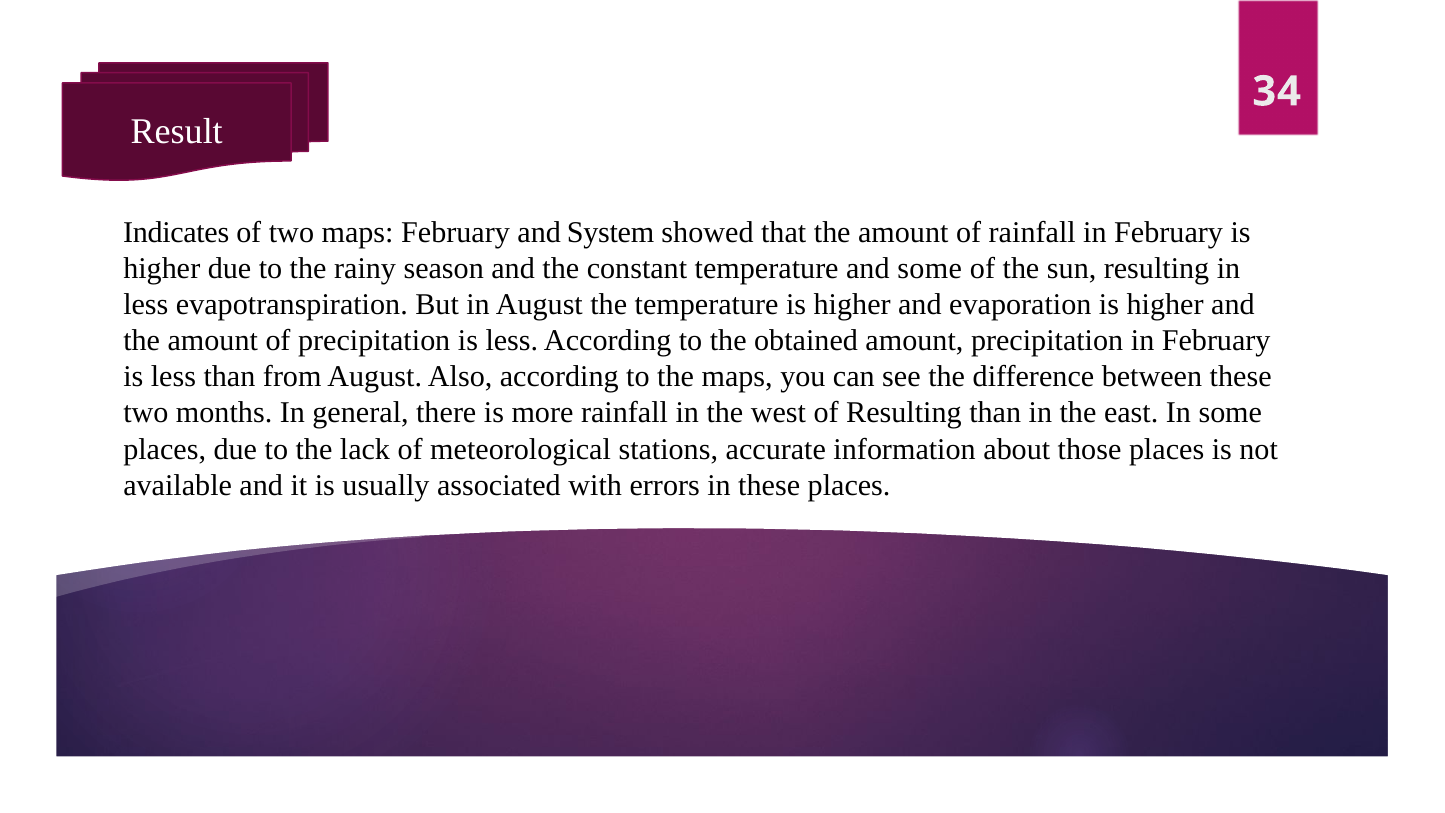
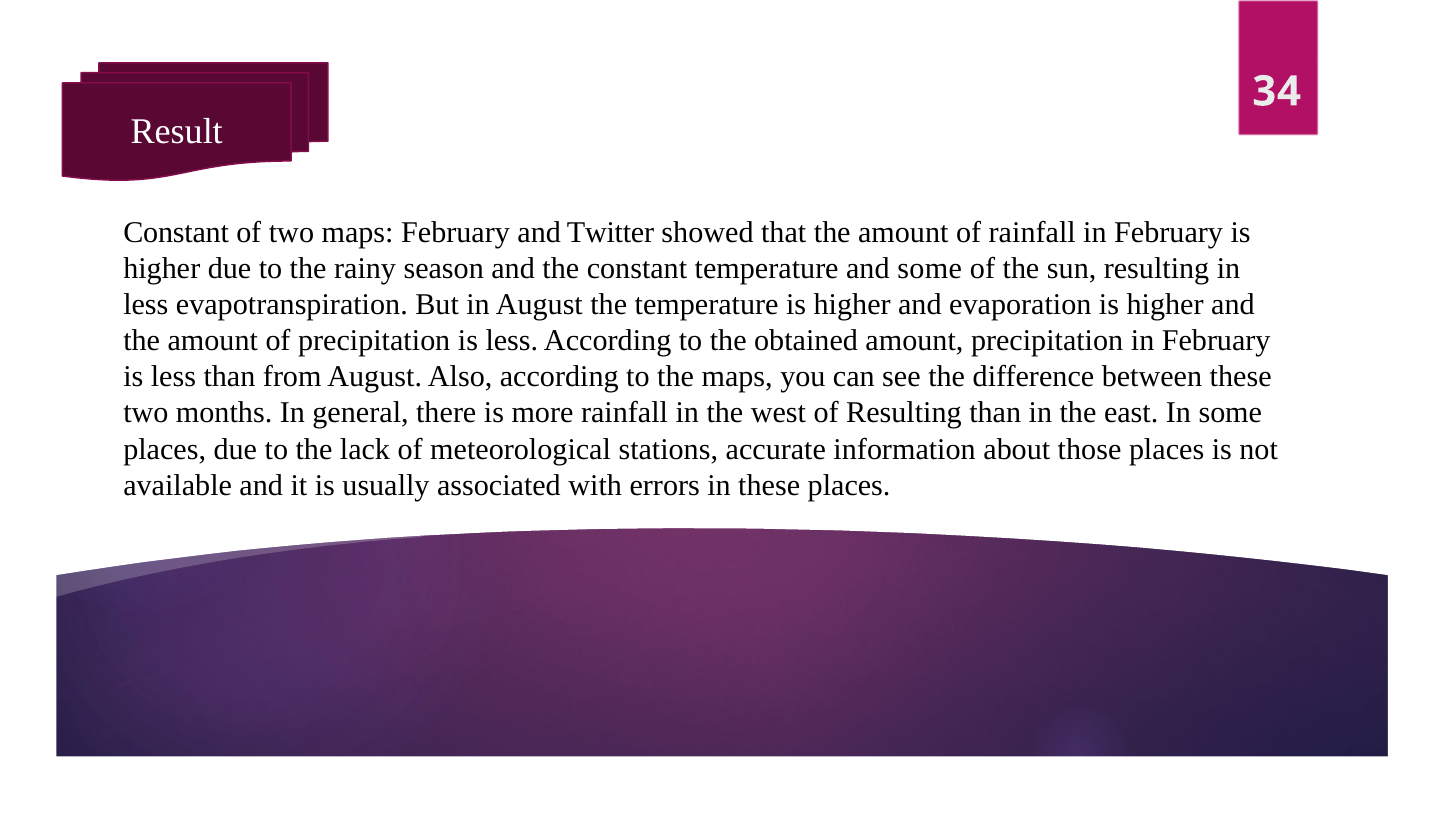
Indicates at (176, 232): Indicates -> Constant
System: System -> Twitter
